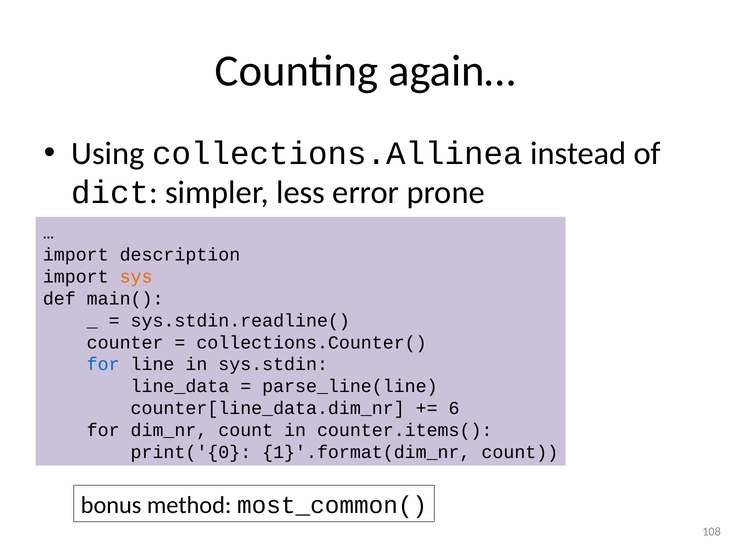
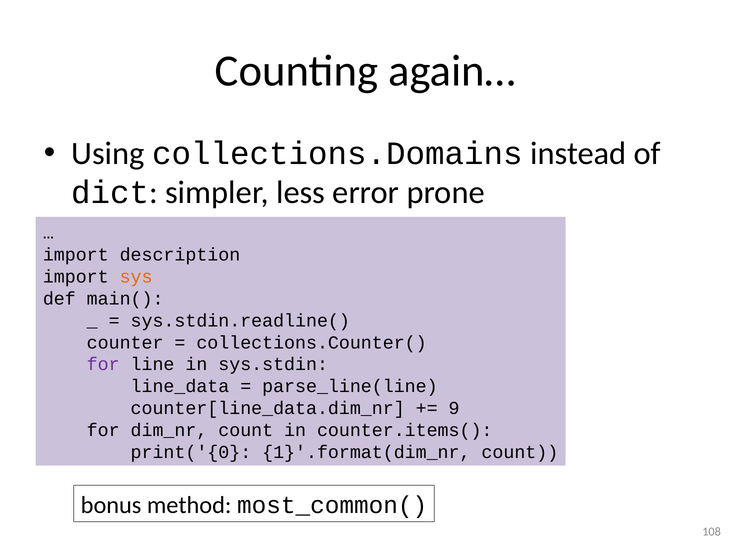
collections.Allinea: collections.Allinea -> collections.Domains
for at (103, 364) colour: blue -> purple
6: 6 -> 9
